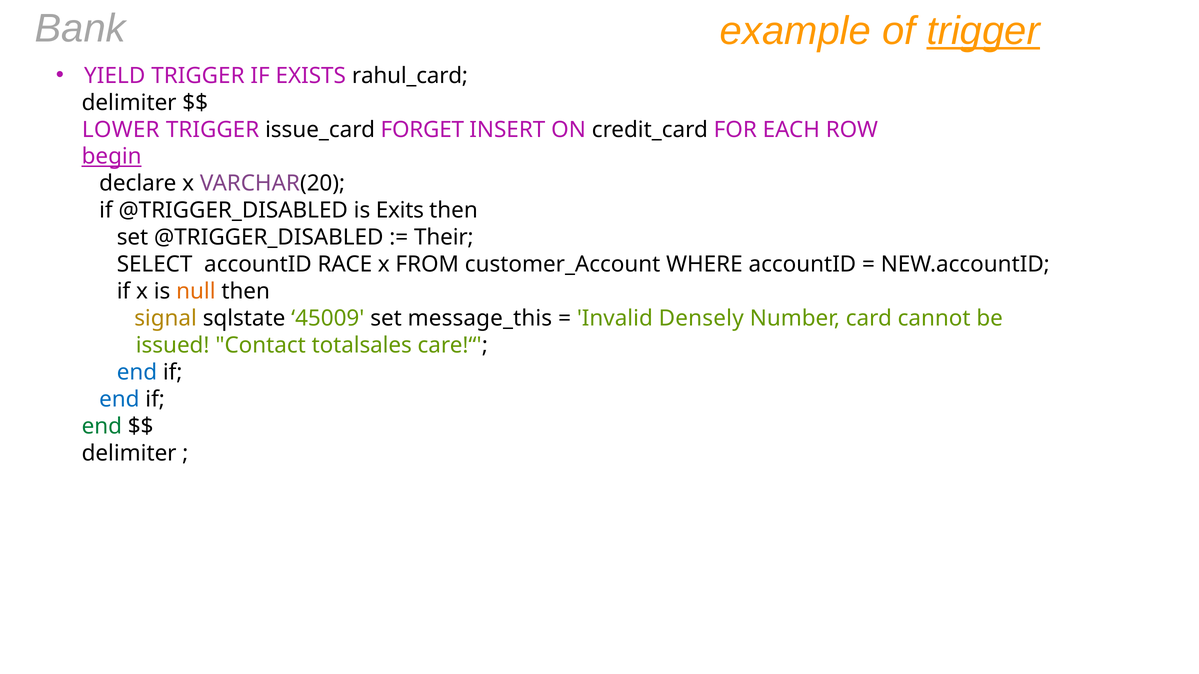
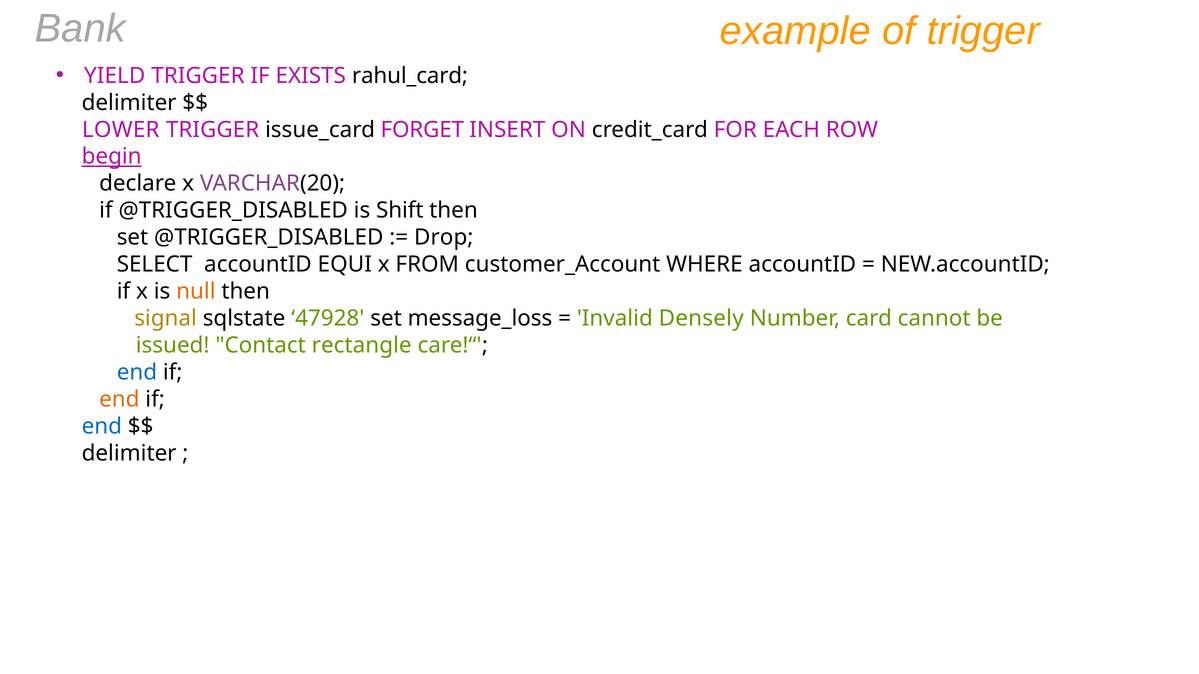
trigger at (983, 31) underline: present -> none
Exits: Exits -> Shift
Their: Their -> Drop
RACE: RACE -> EQUI
45009: 45009 -> 47928
message_this: message_this -> message_loss
totalsales: totalsales -> rectangle
end at (119, 399) colour: blue -> orange
end at (102, 426) colour: green -> blue
